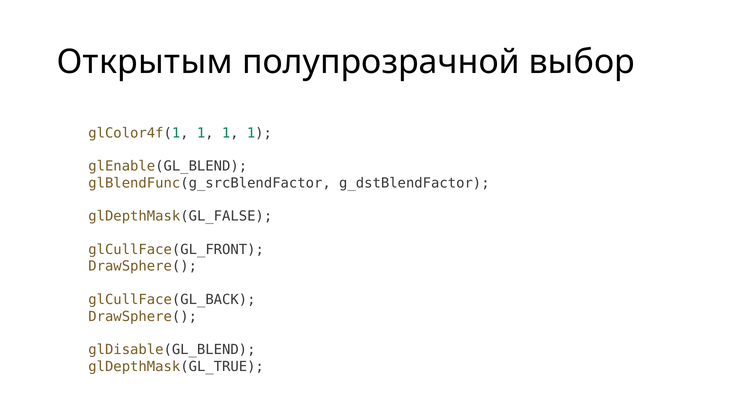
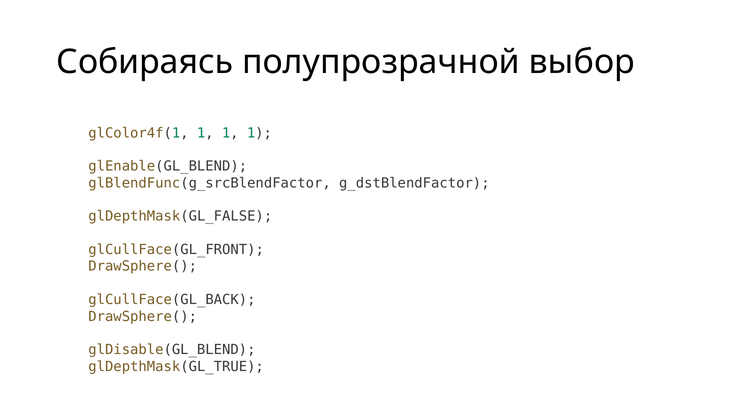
Открытым: Открытым -> Собираясь
